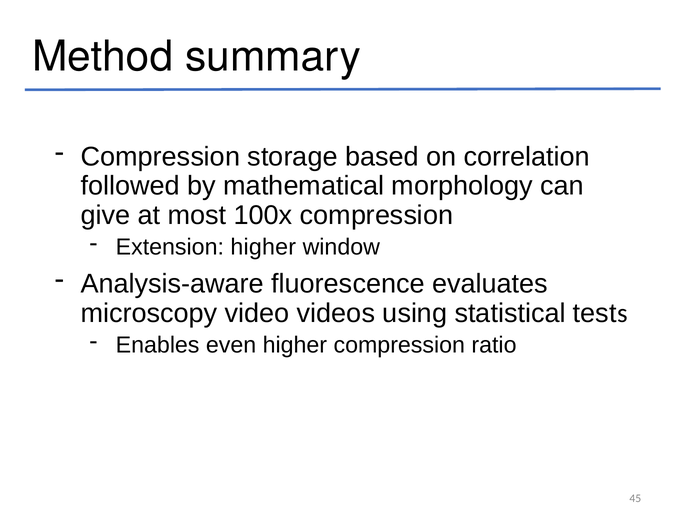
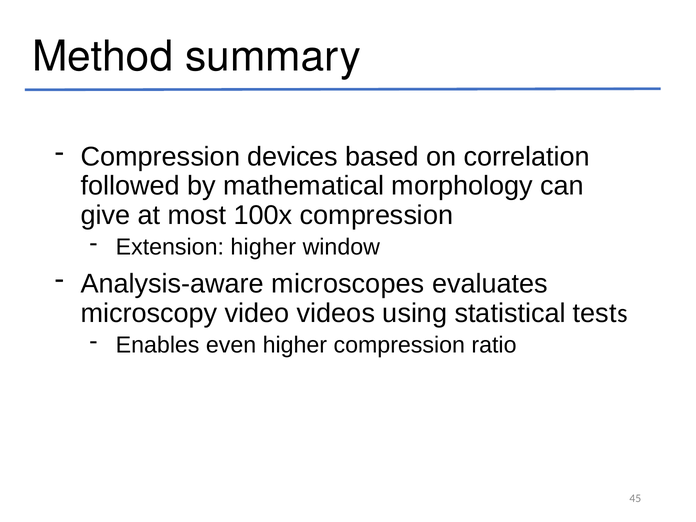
storage: storage -> devices
fluorescence: fluorescence -> microscopes
